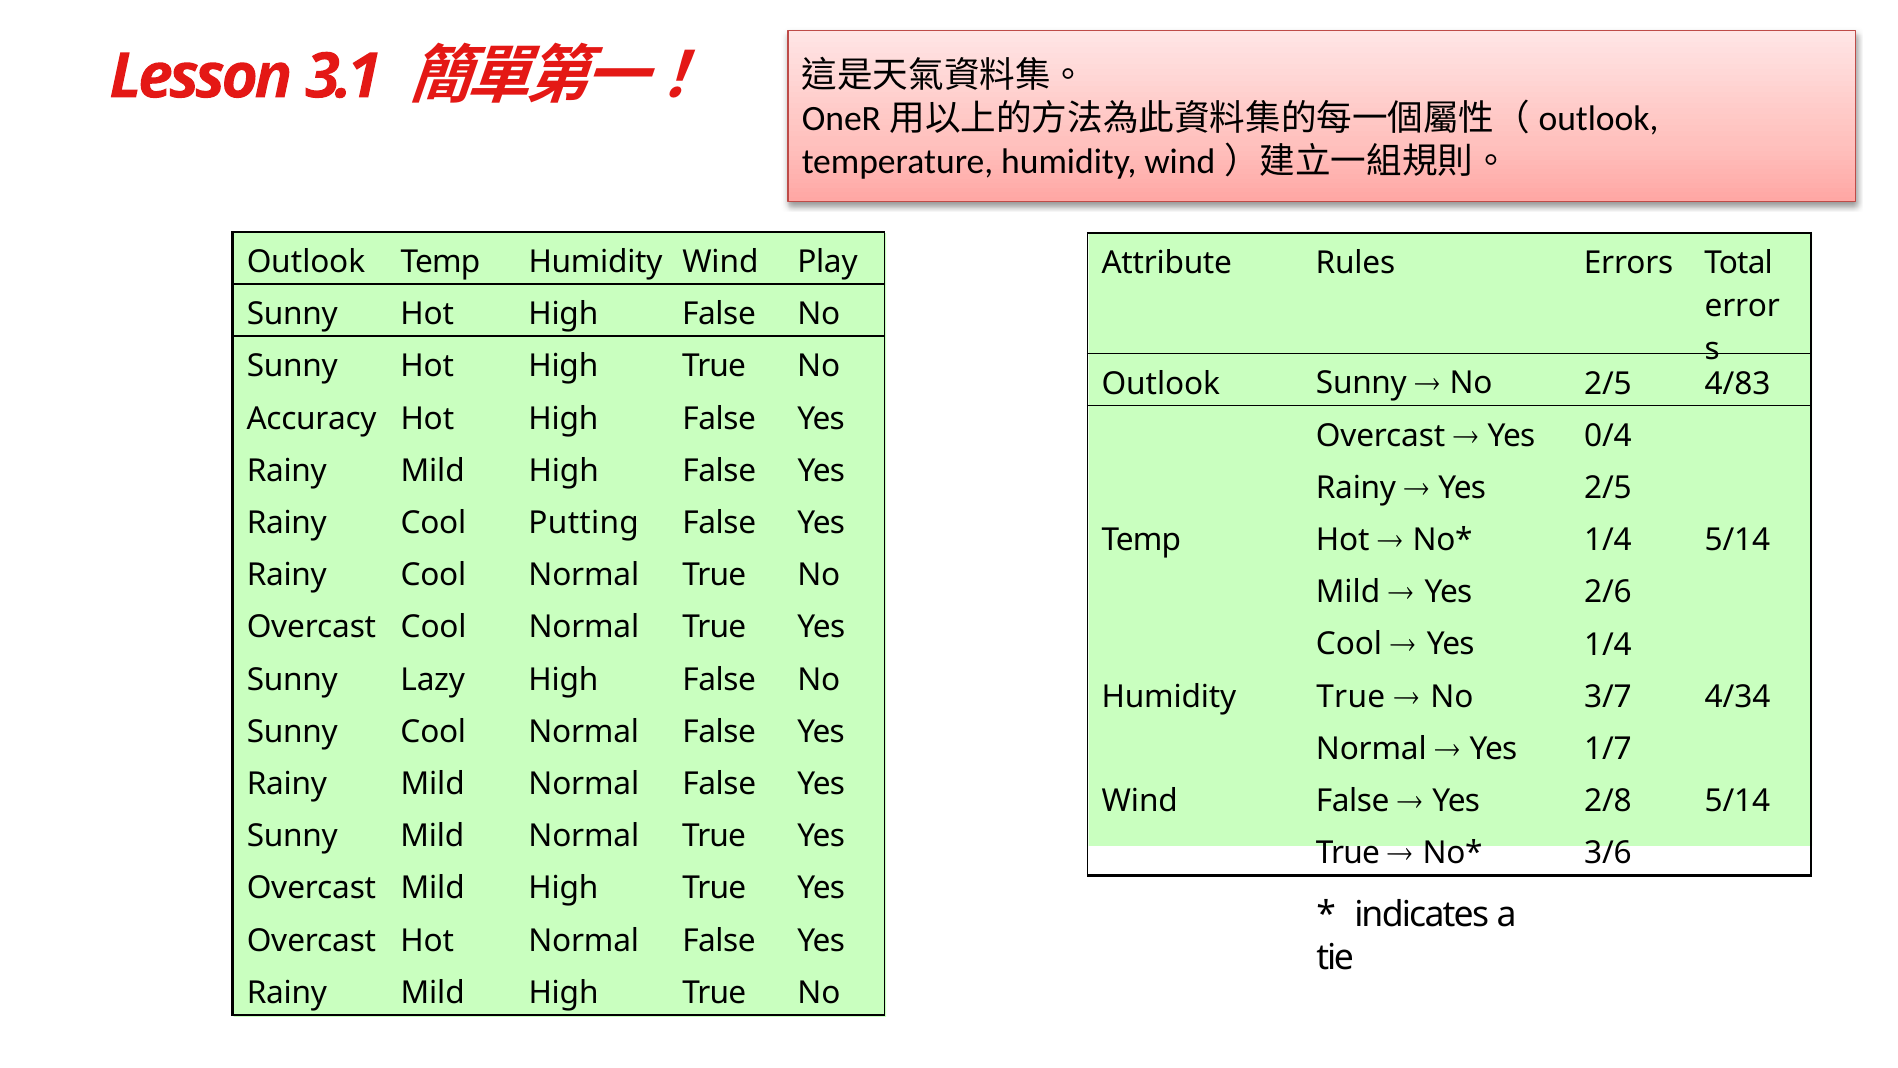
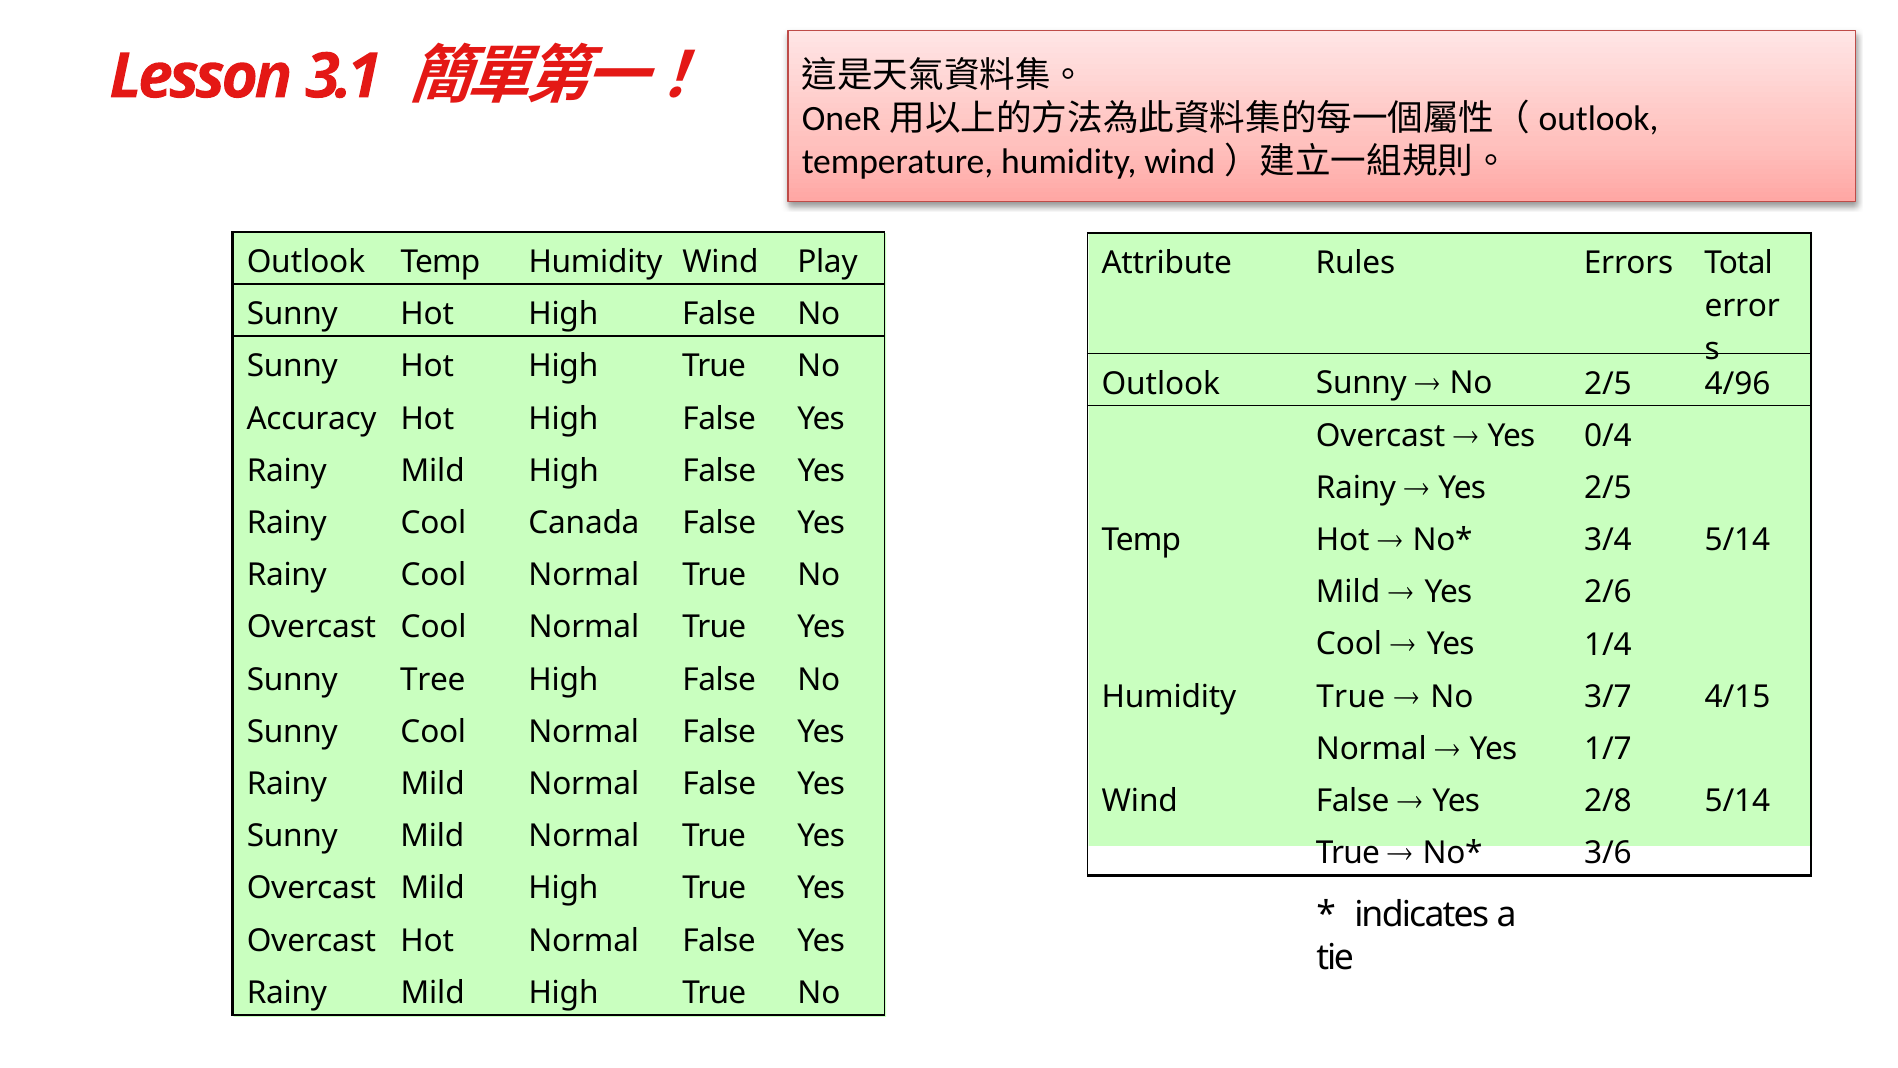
4/83: 4/83 -> 4/96
Putting: Putting -> Canada
1/4 at (1608, 540): 1/4 -> 3/4
Lazy: Lazy -> Tree
4/34: 4/34 -> 4/15
